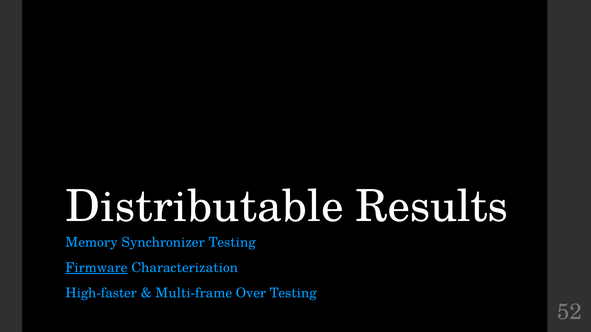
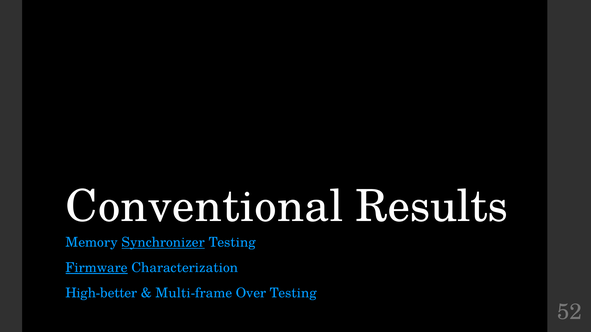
Distributable: Distributable -> Conventional
Synchronizer underline: none -> present
High-faster: High-faster -> High-better
